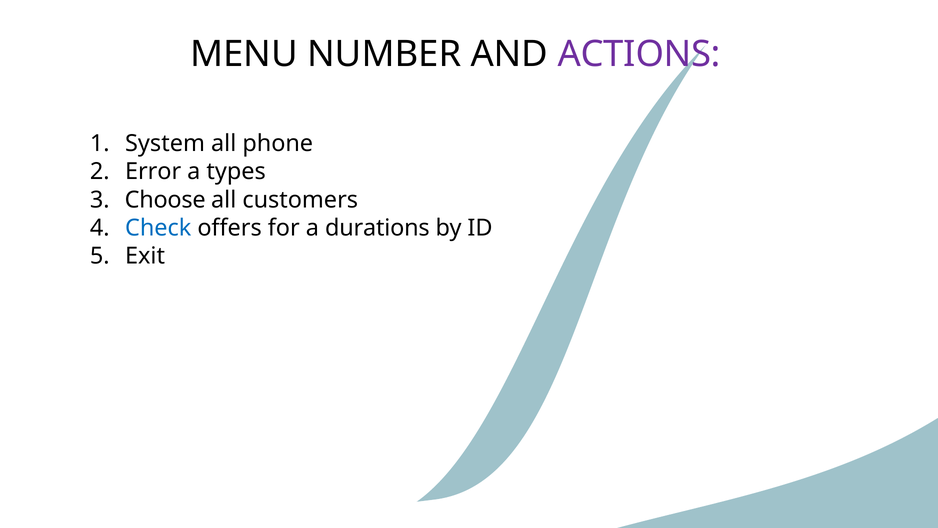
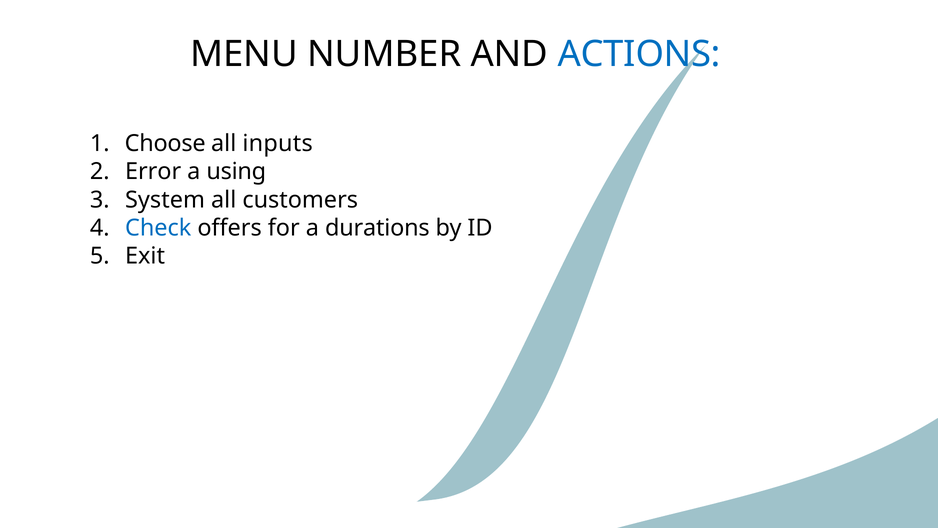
ACTIONS colour: purple -> blue
System: System -> Choose
phone: phone -> inputs
types: types -> using
Choose: Choose -> System
